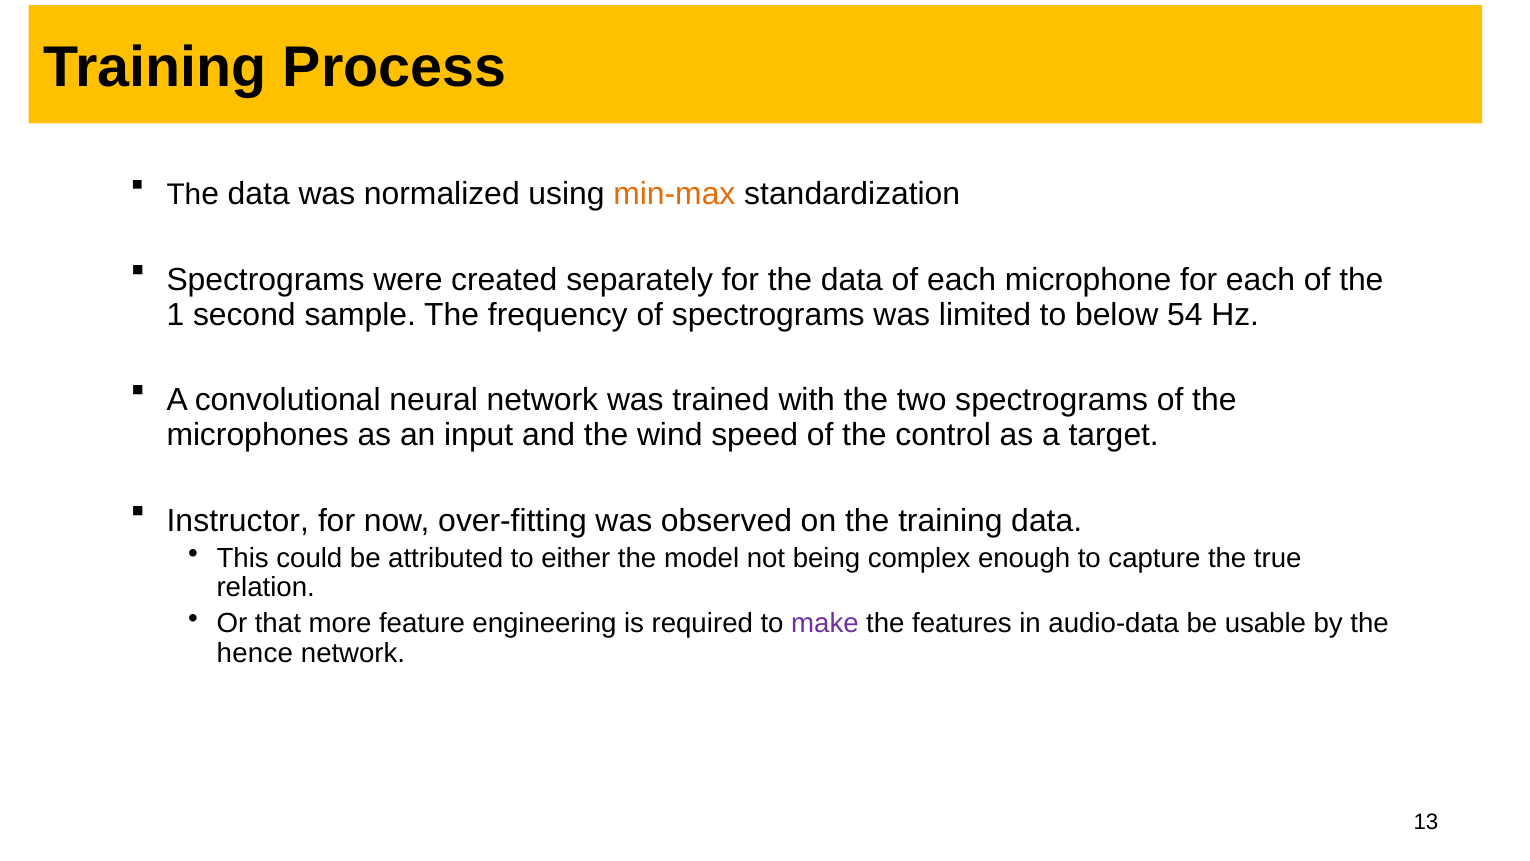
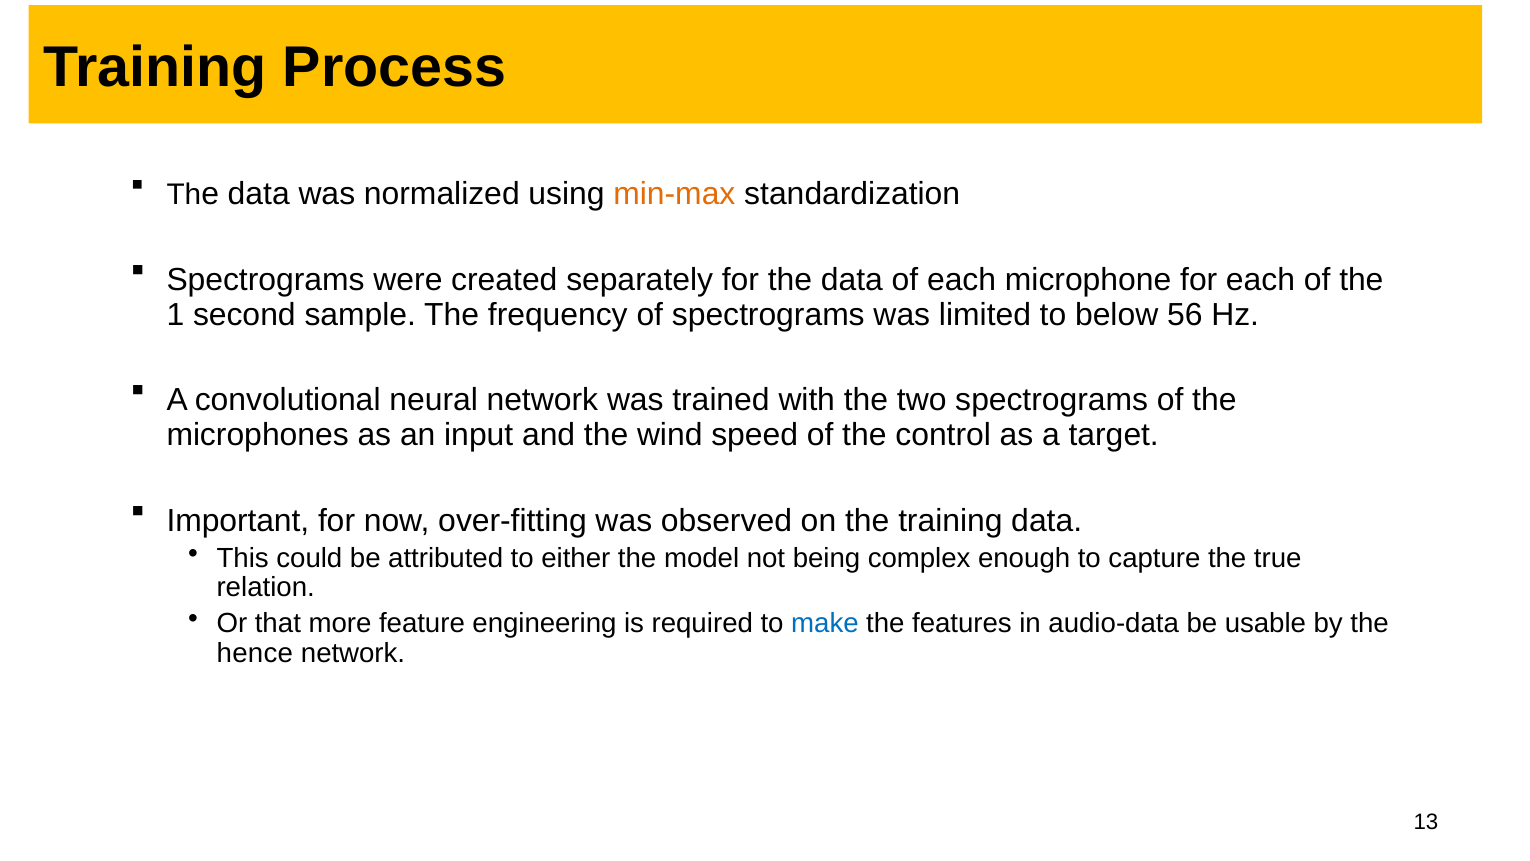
54: 54 -> 56
Instructor: Instructor -> Important
make colour: purple -> blue
